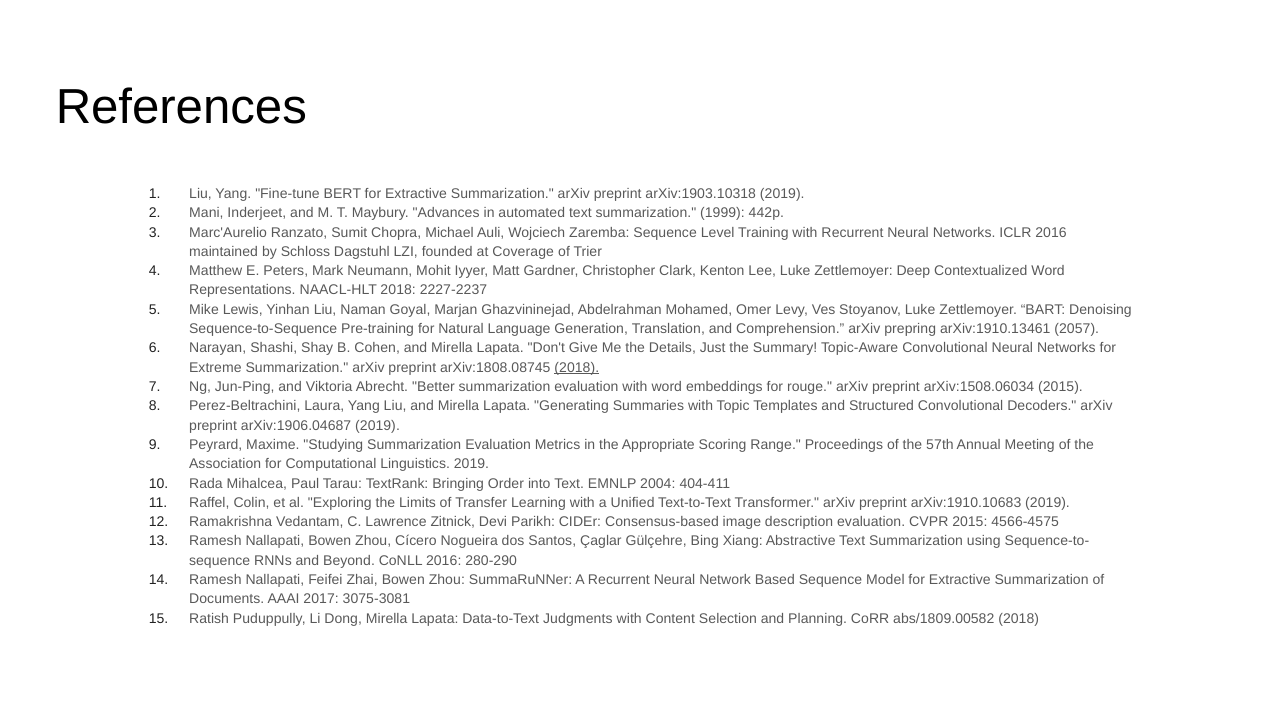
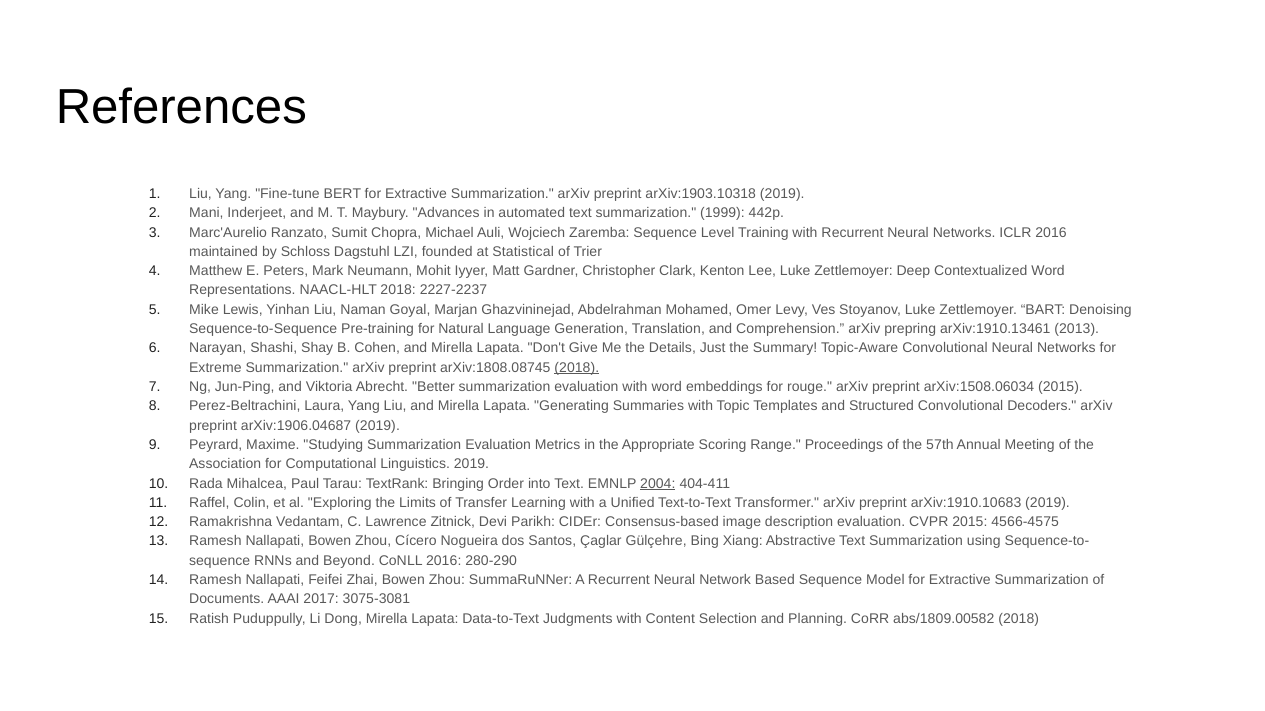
Coverage: Coverage -> Statistical
2057: 2057 -> 2013
2004 underline: none -> present
